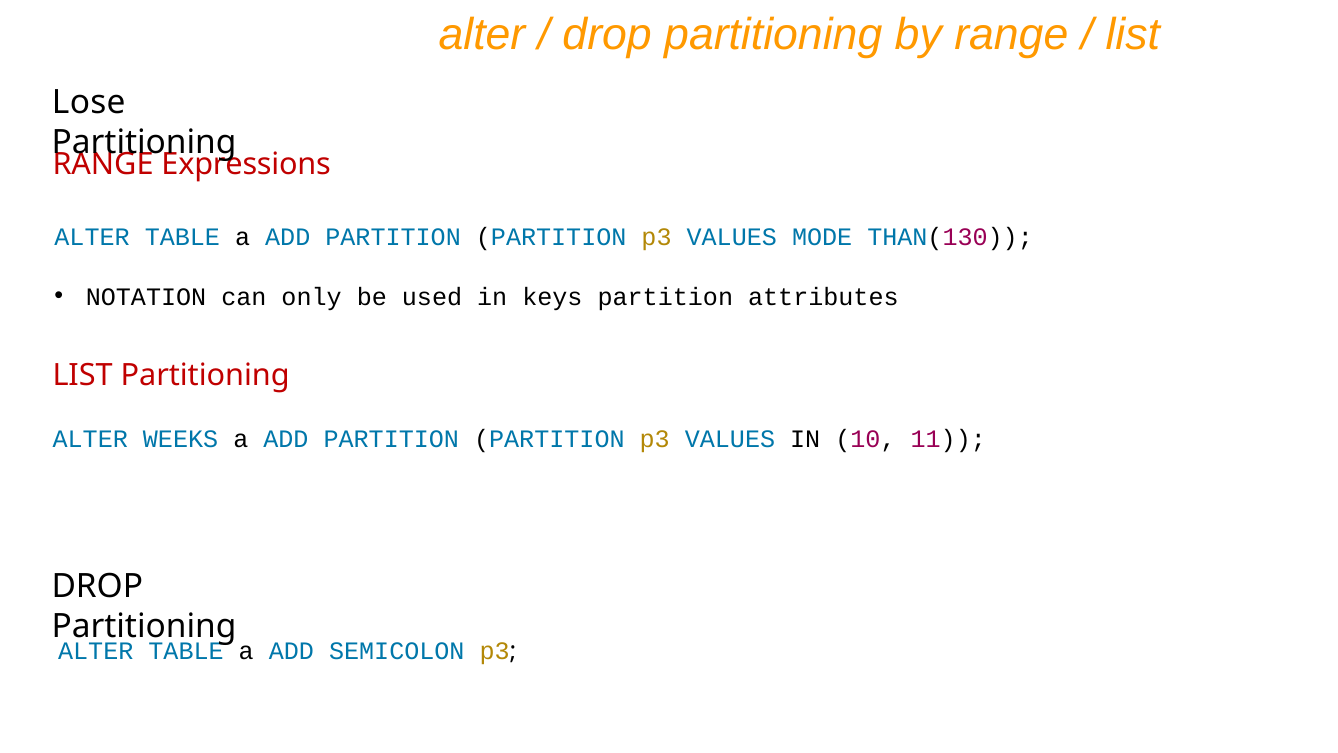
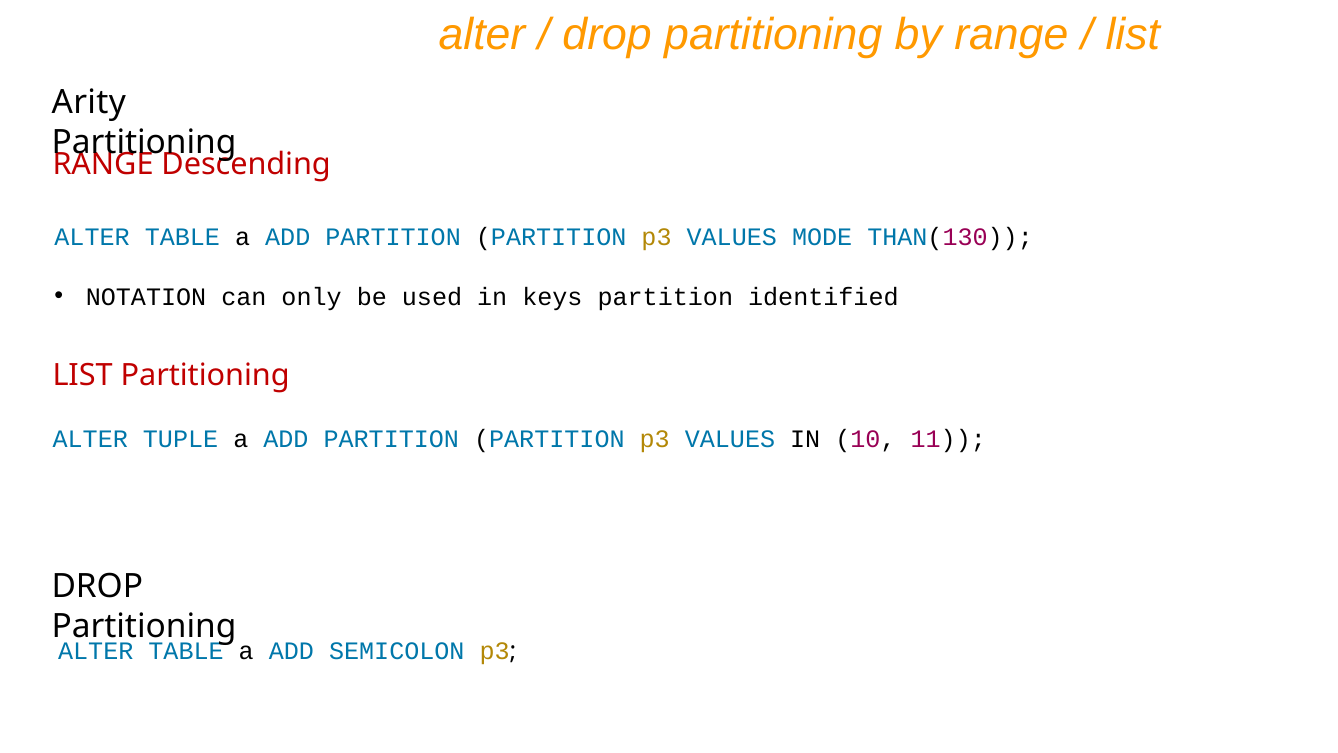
Lose: Lose -> Arity
Expressions: Expressions -> Descending
attributes: attributes -> identified
WEEKS: WEEKS -> TUPLE
